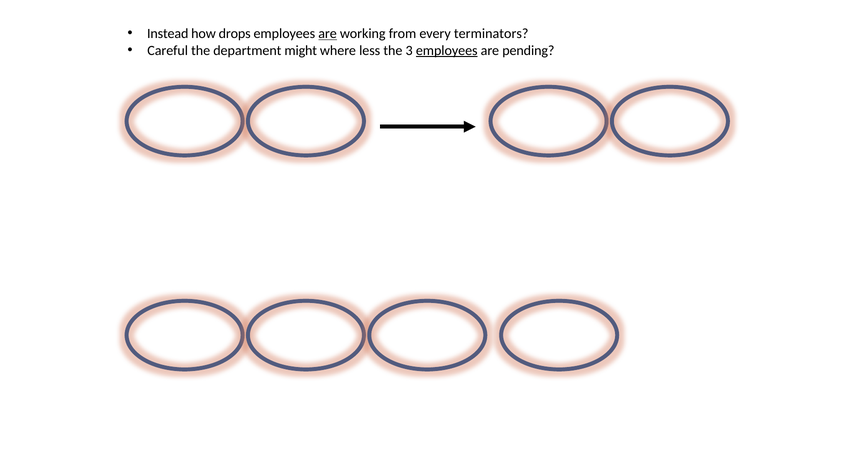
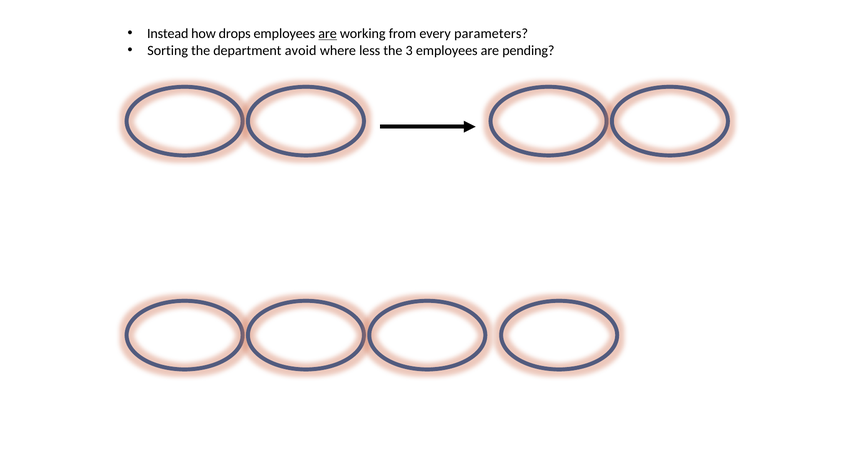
terminators: terminators -> parameters
Careful: Careful -> Sorting
might: might -> avoid
employees at (447, 51) underline: present -> none
